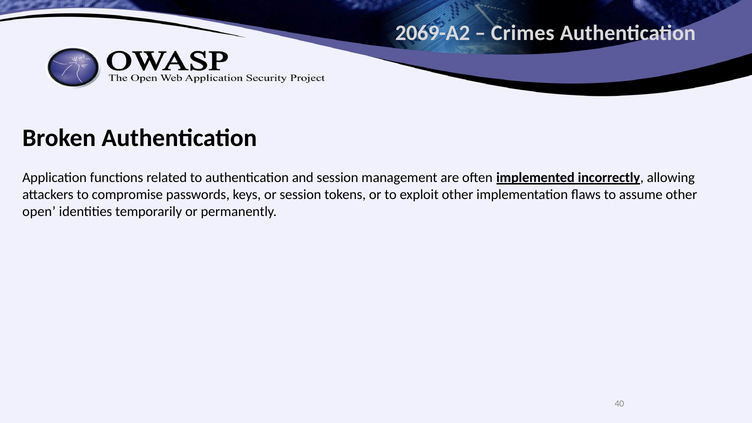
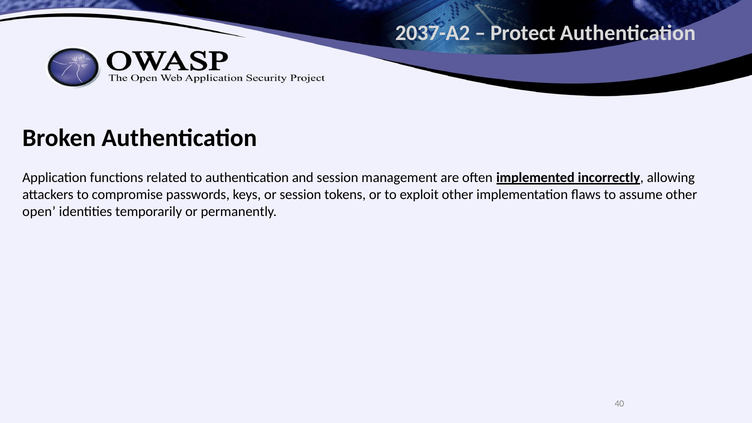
2069-A2: 2069-A2 -> 2037-A2
Crimes: Crimes -> Protect
